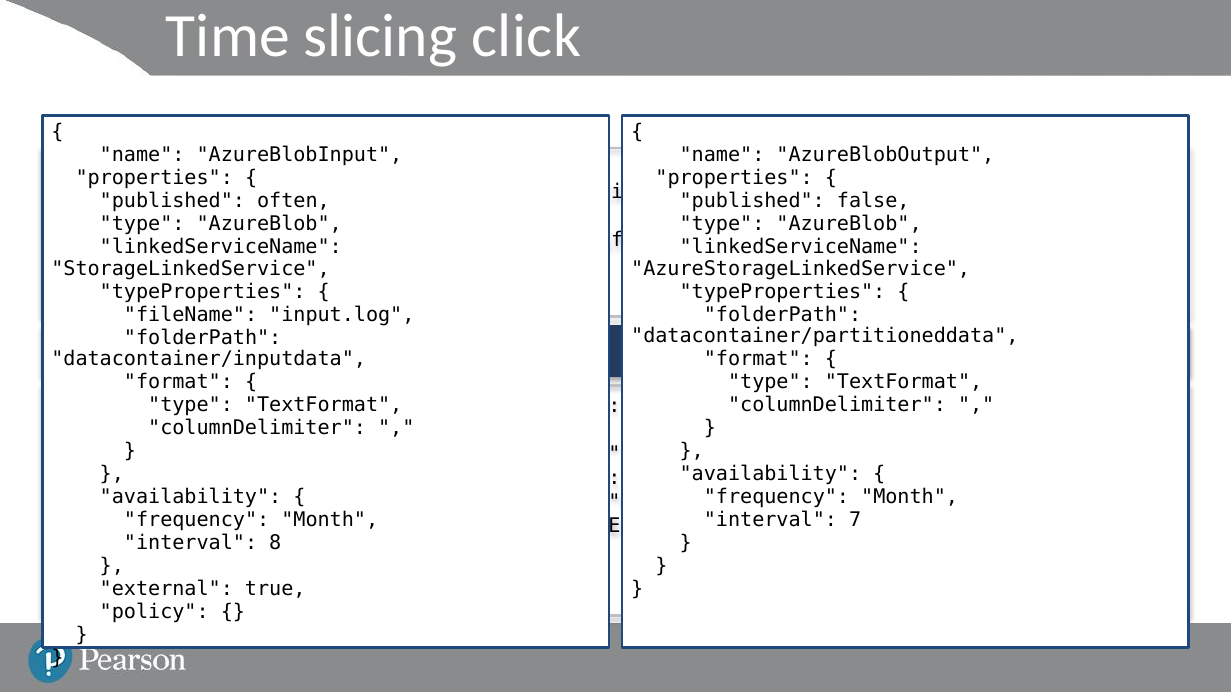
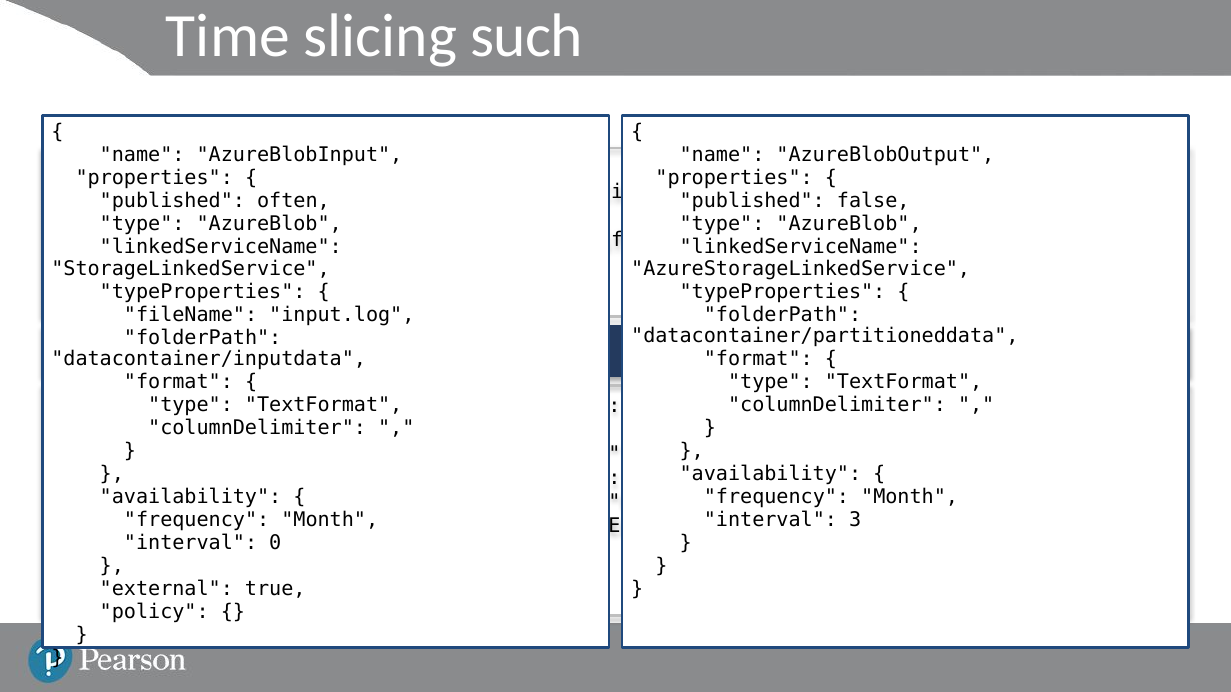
click at (526, 37): click -> such
7: 7 -> 3
8: 8 -> 0
